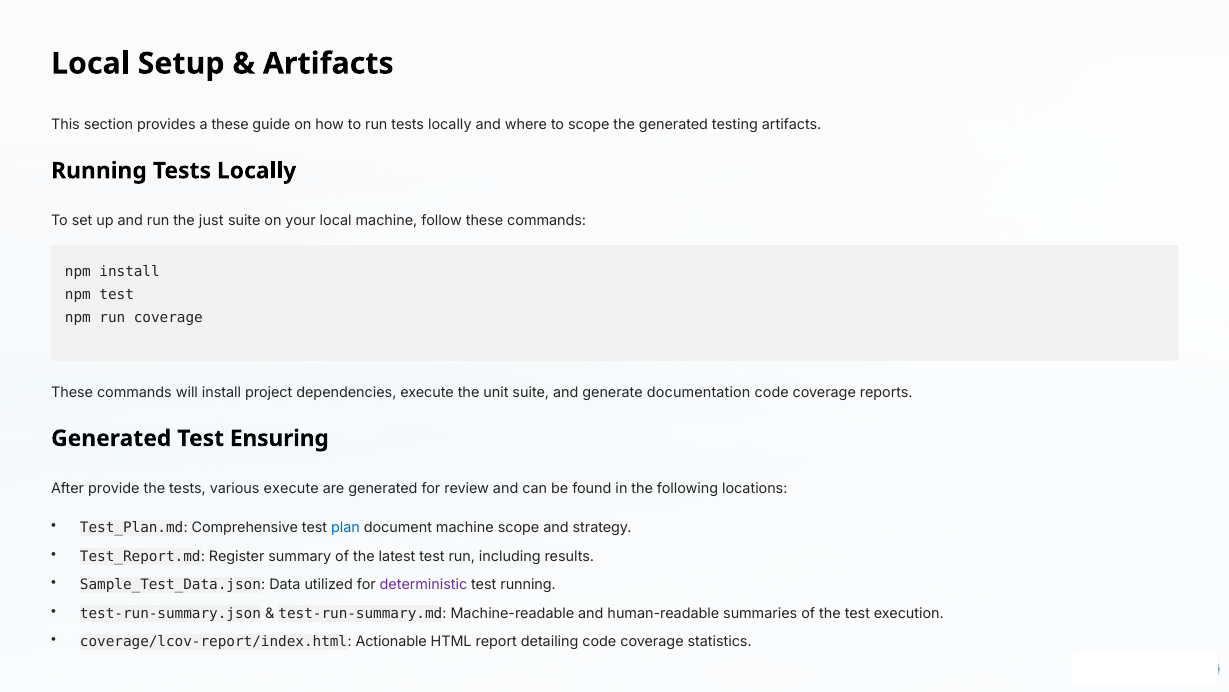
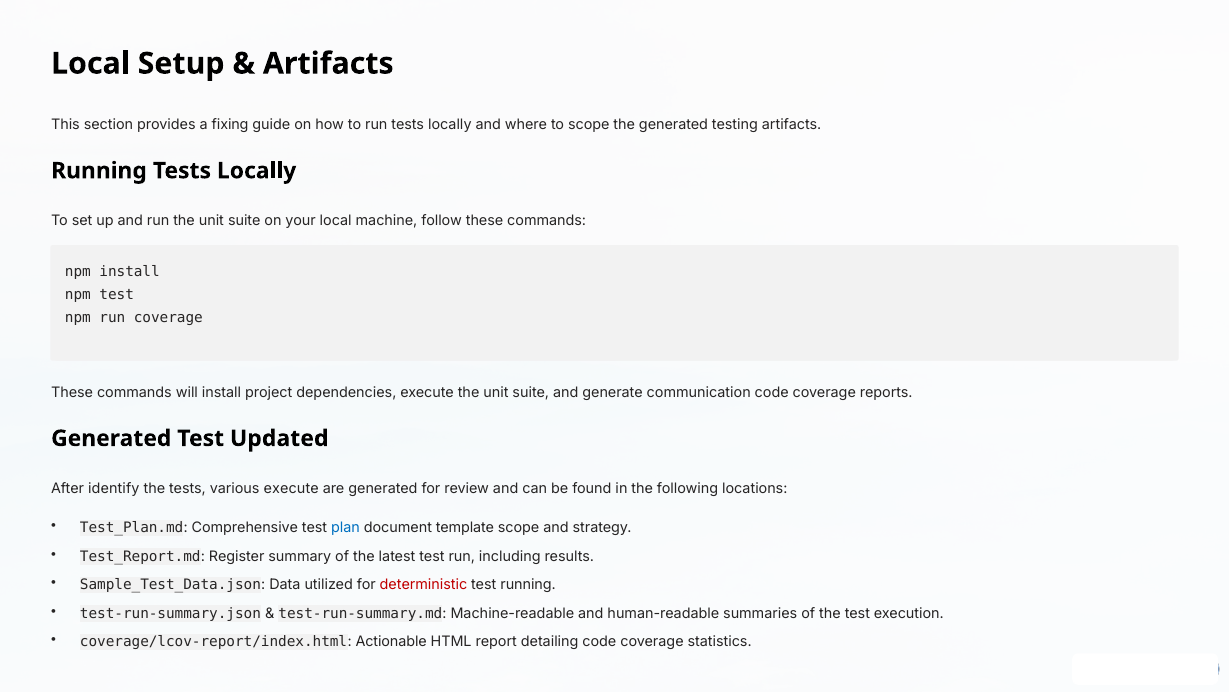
a these: these -> fixing
run the just: just -> unit
documentation: documentation -> communication
Ensuring: Ensuring -> Updated
provide: provide -> identify
document machine: machine -> template
deterministic colour: purple -> red
